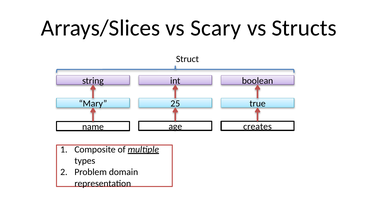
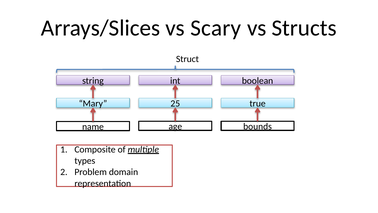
creates: creates -> bounds
